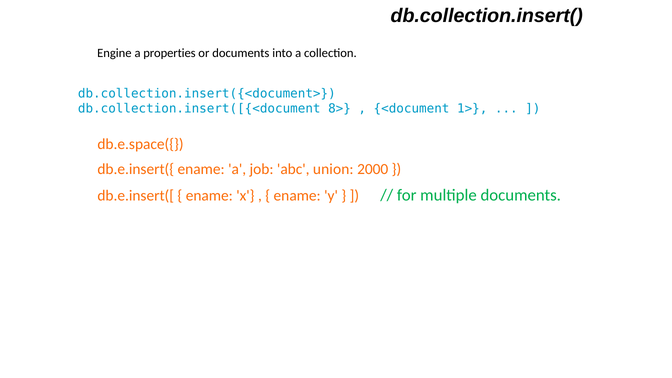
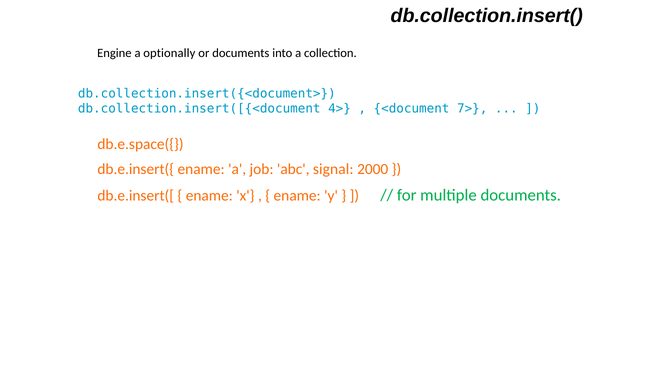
properties: properties -> optionally
8>: 8> -> 4>
1>: 1> -> 7>
union: union -> signal
